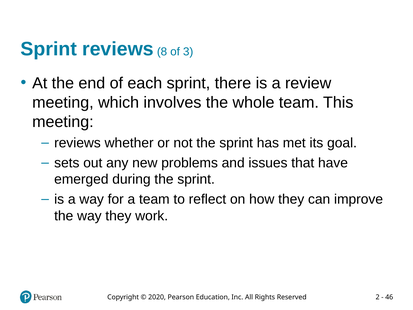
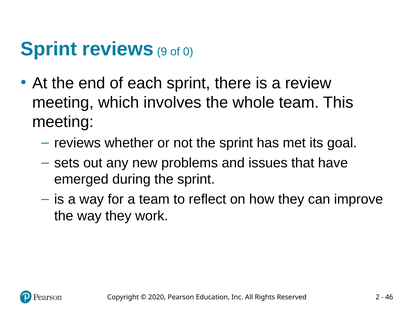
8: 8 -> 9
3: 3 -> 0
